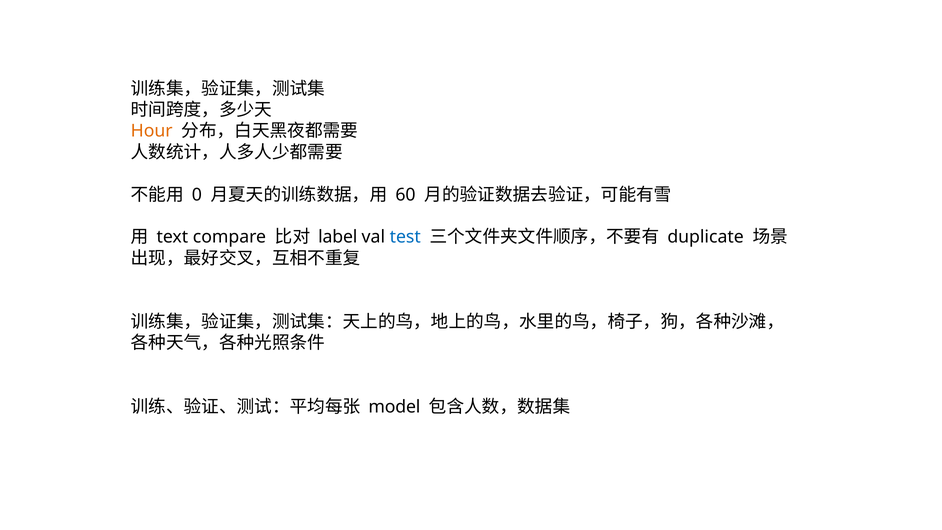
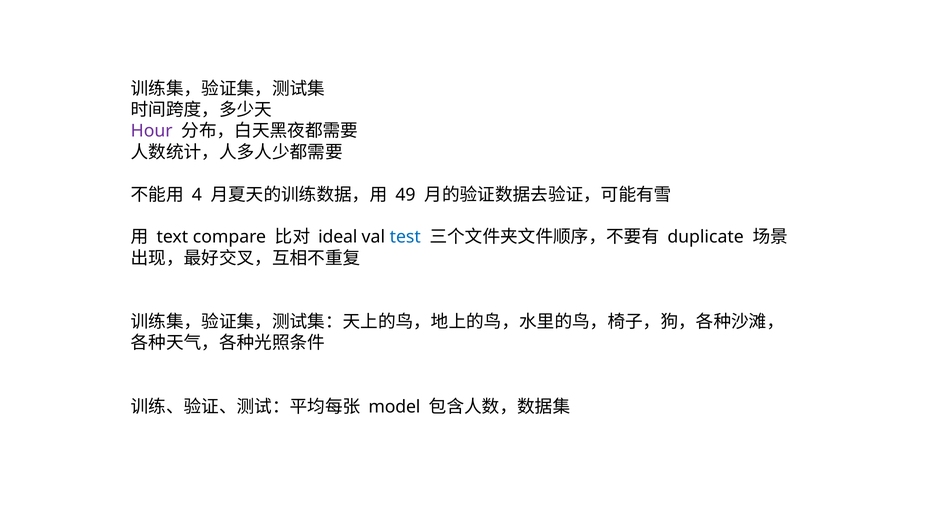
Hour colour: orange -> purple
0: 0 -> 4
60: 60 -> 49
label: label -> ideal
